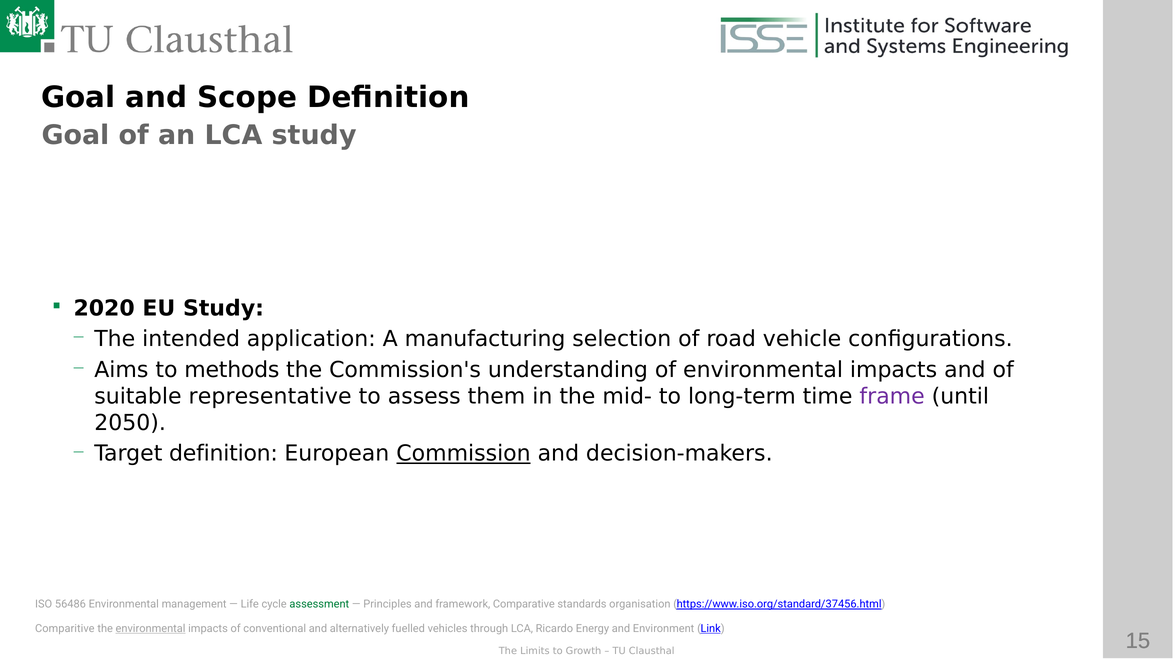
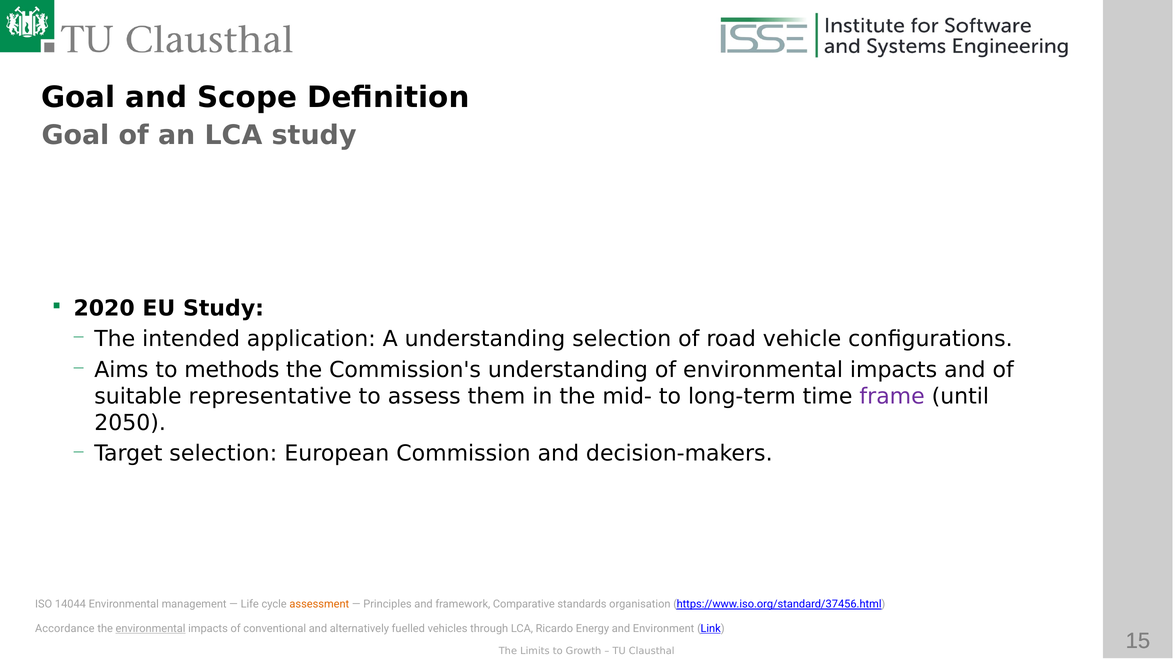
A manufacturing: manufacturing -> understanding
Target definition: definition -> selection
Commission underline: present -> none
56486: 56486 -> 14044
assessment colour: green -> orange
Comparitive: Comparitive -> Accordance
